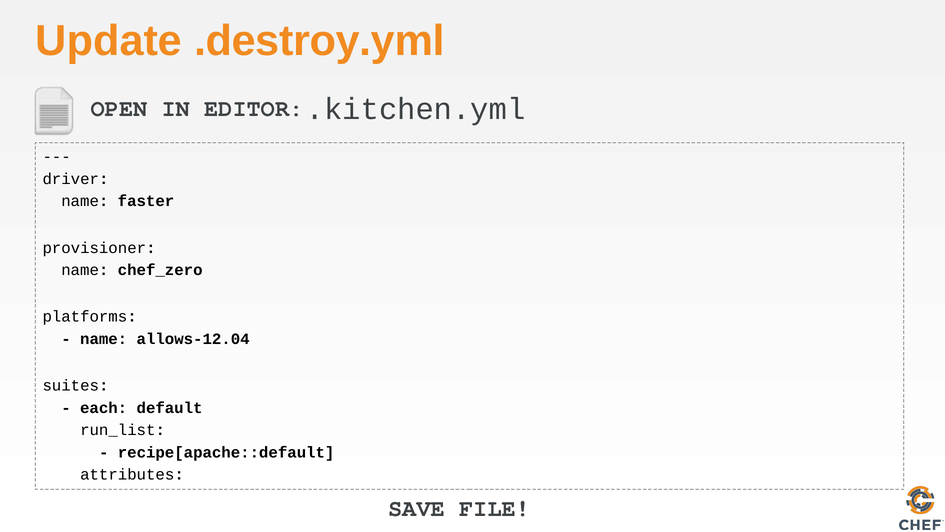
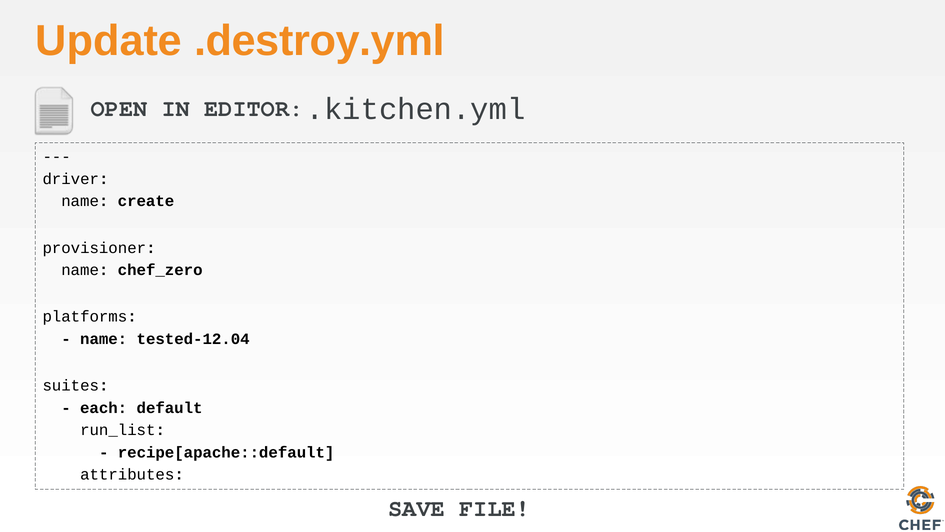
faster: faster -> create
allows-12.04: allows-12.04 -> tested-12.04
